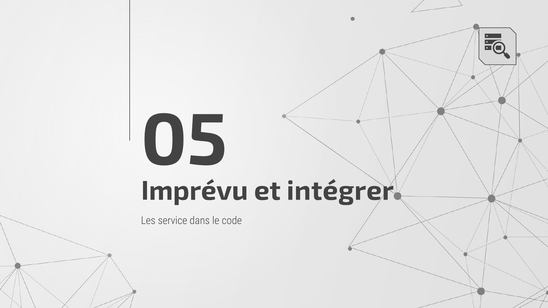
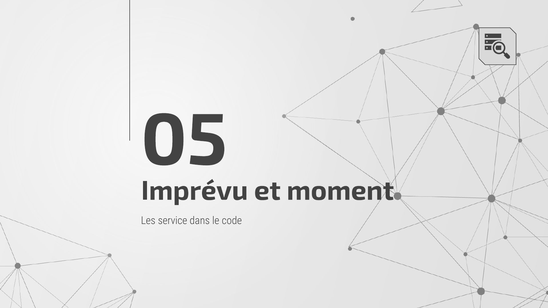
intégrer: intégrer -> moment
